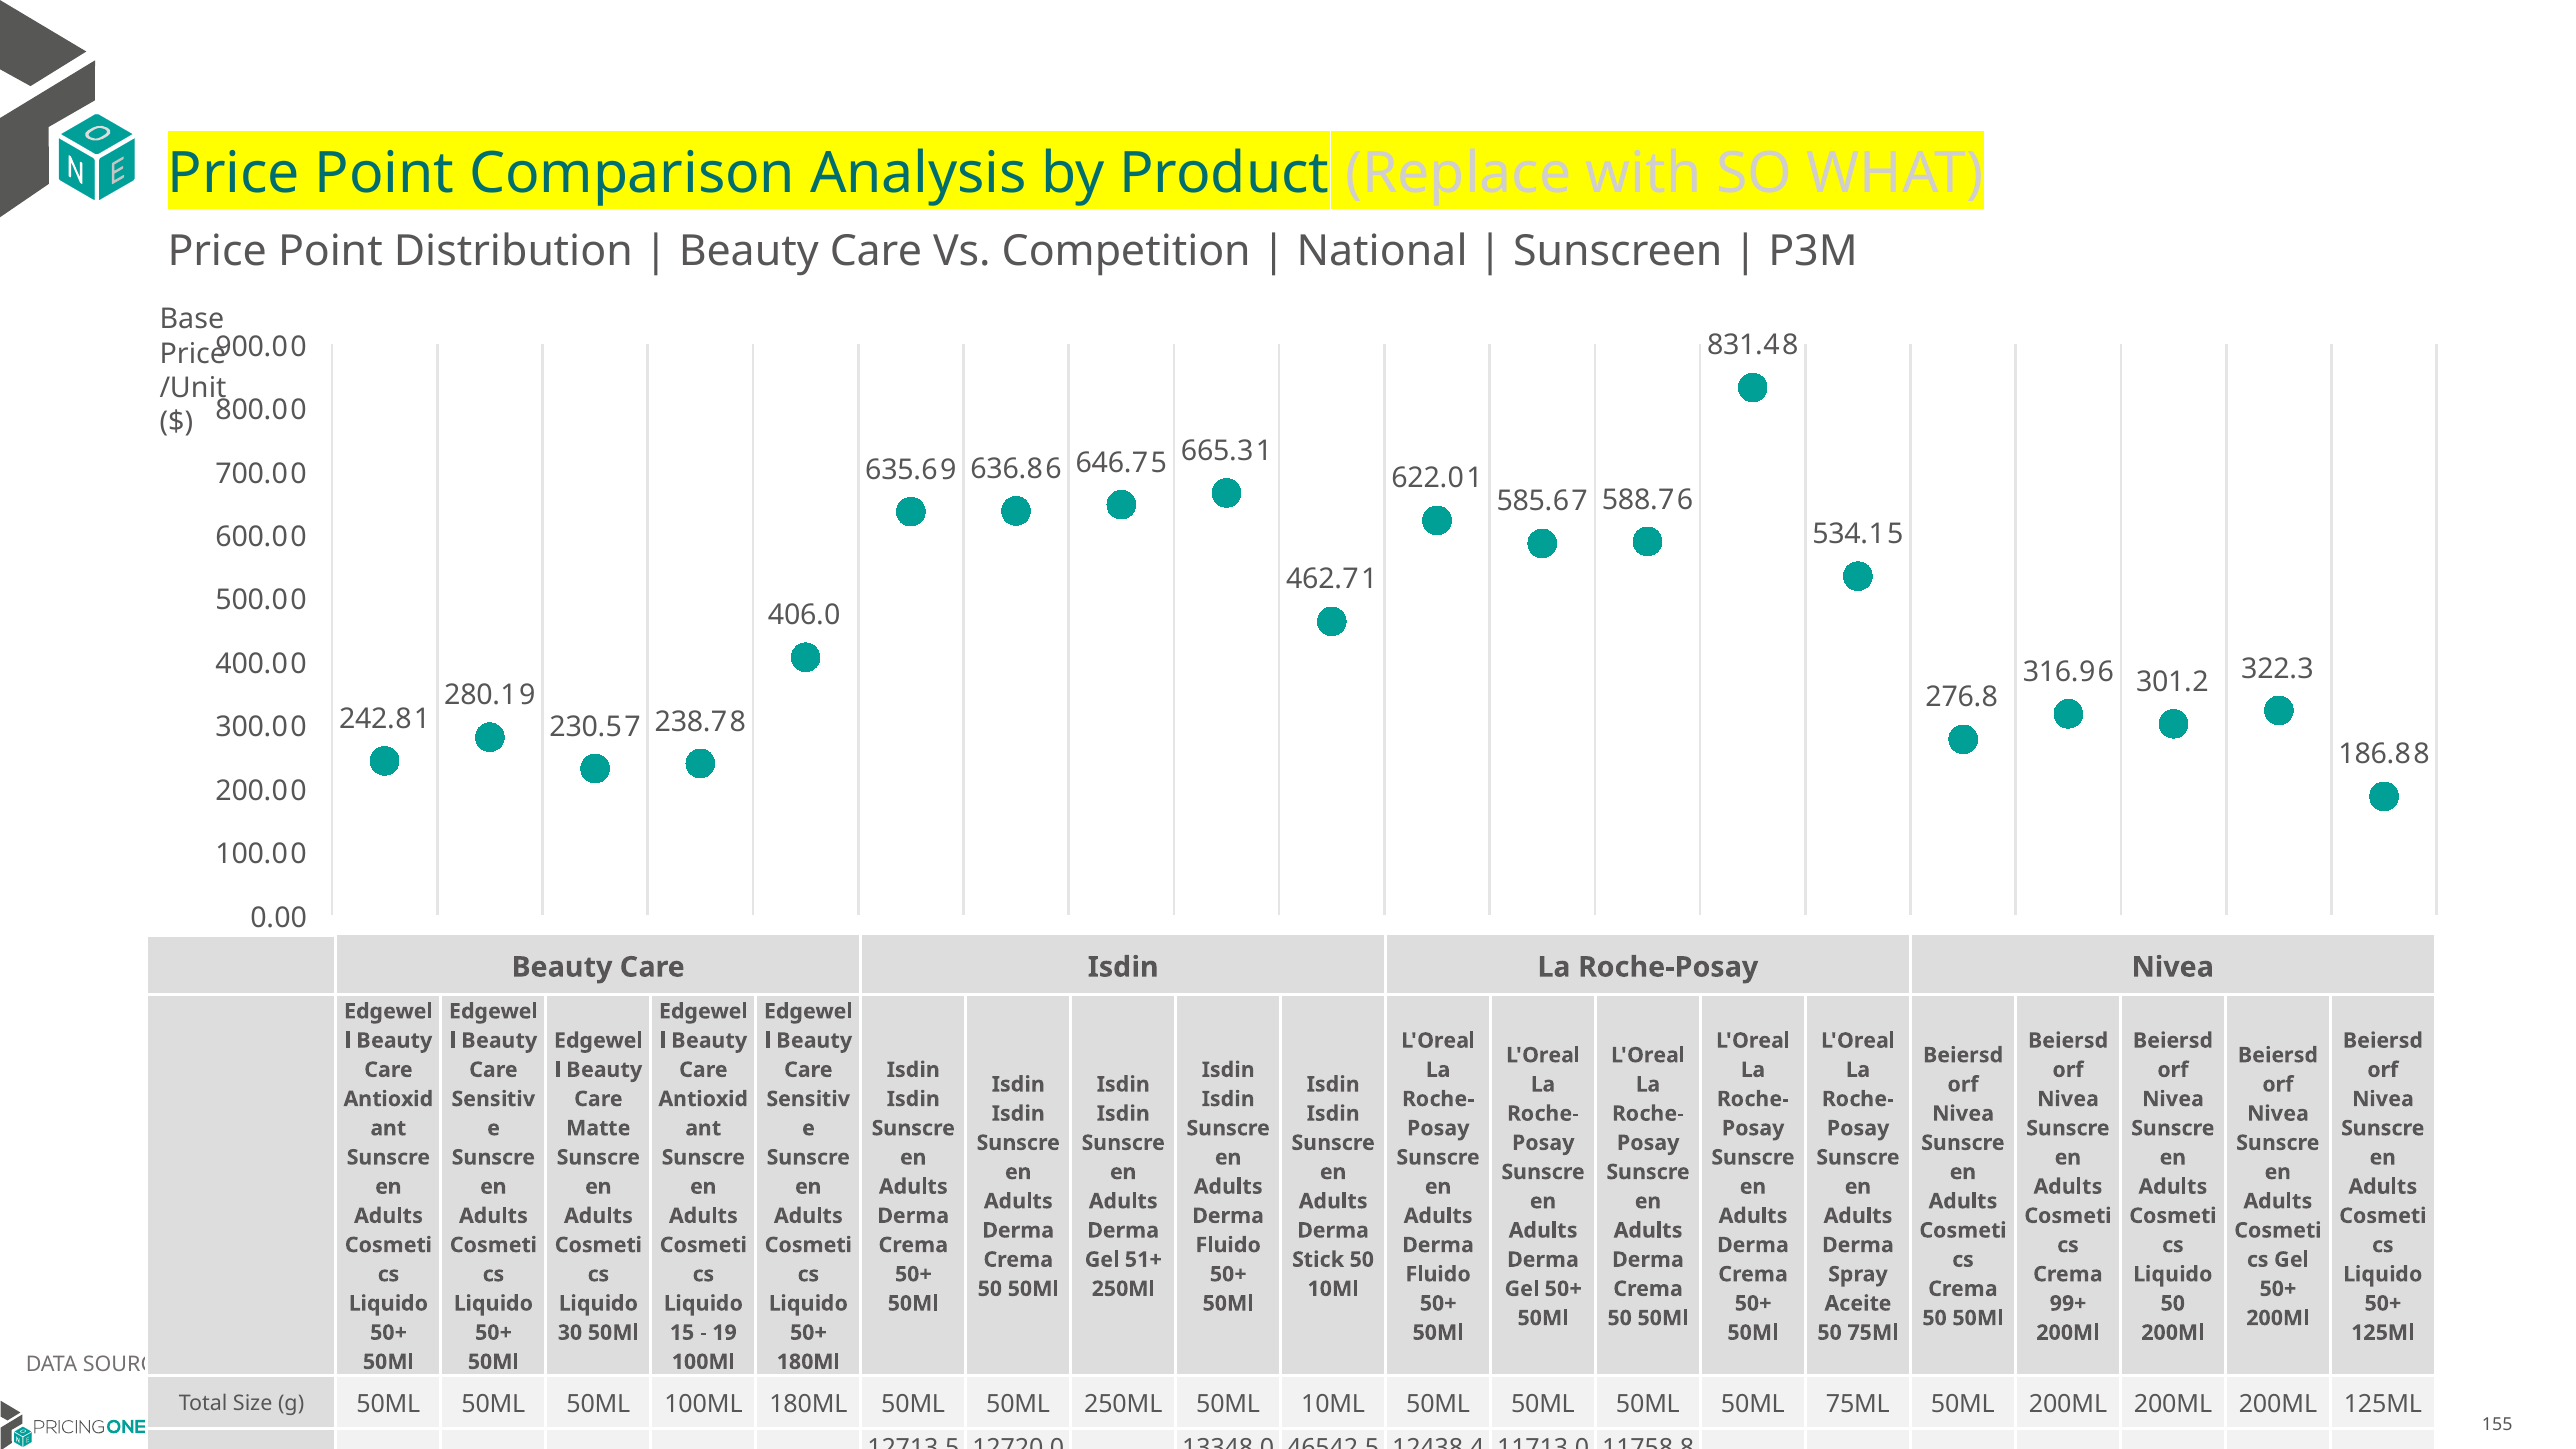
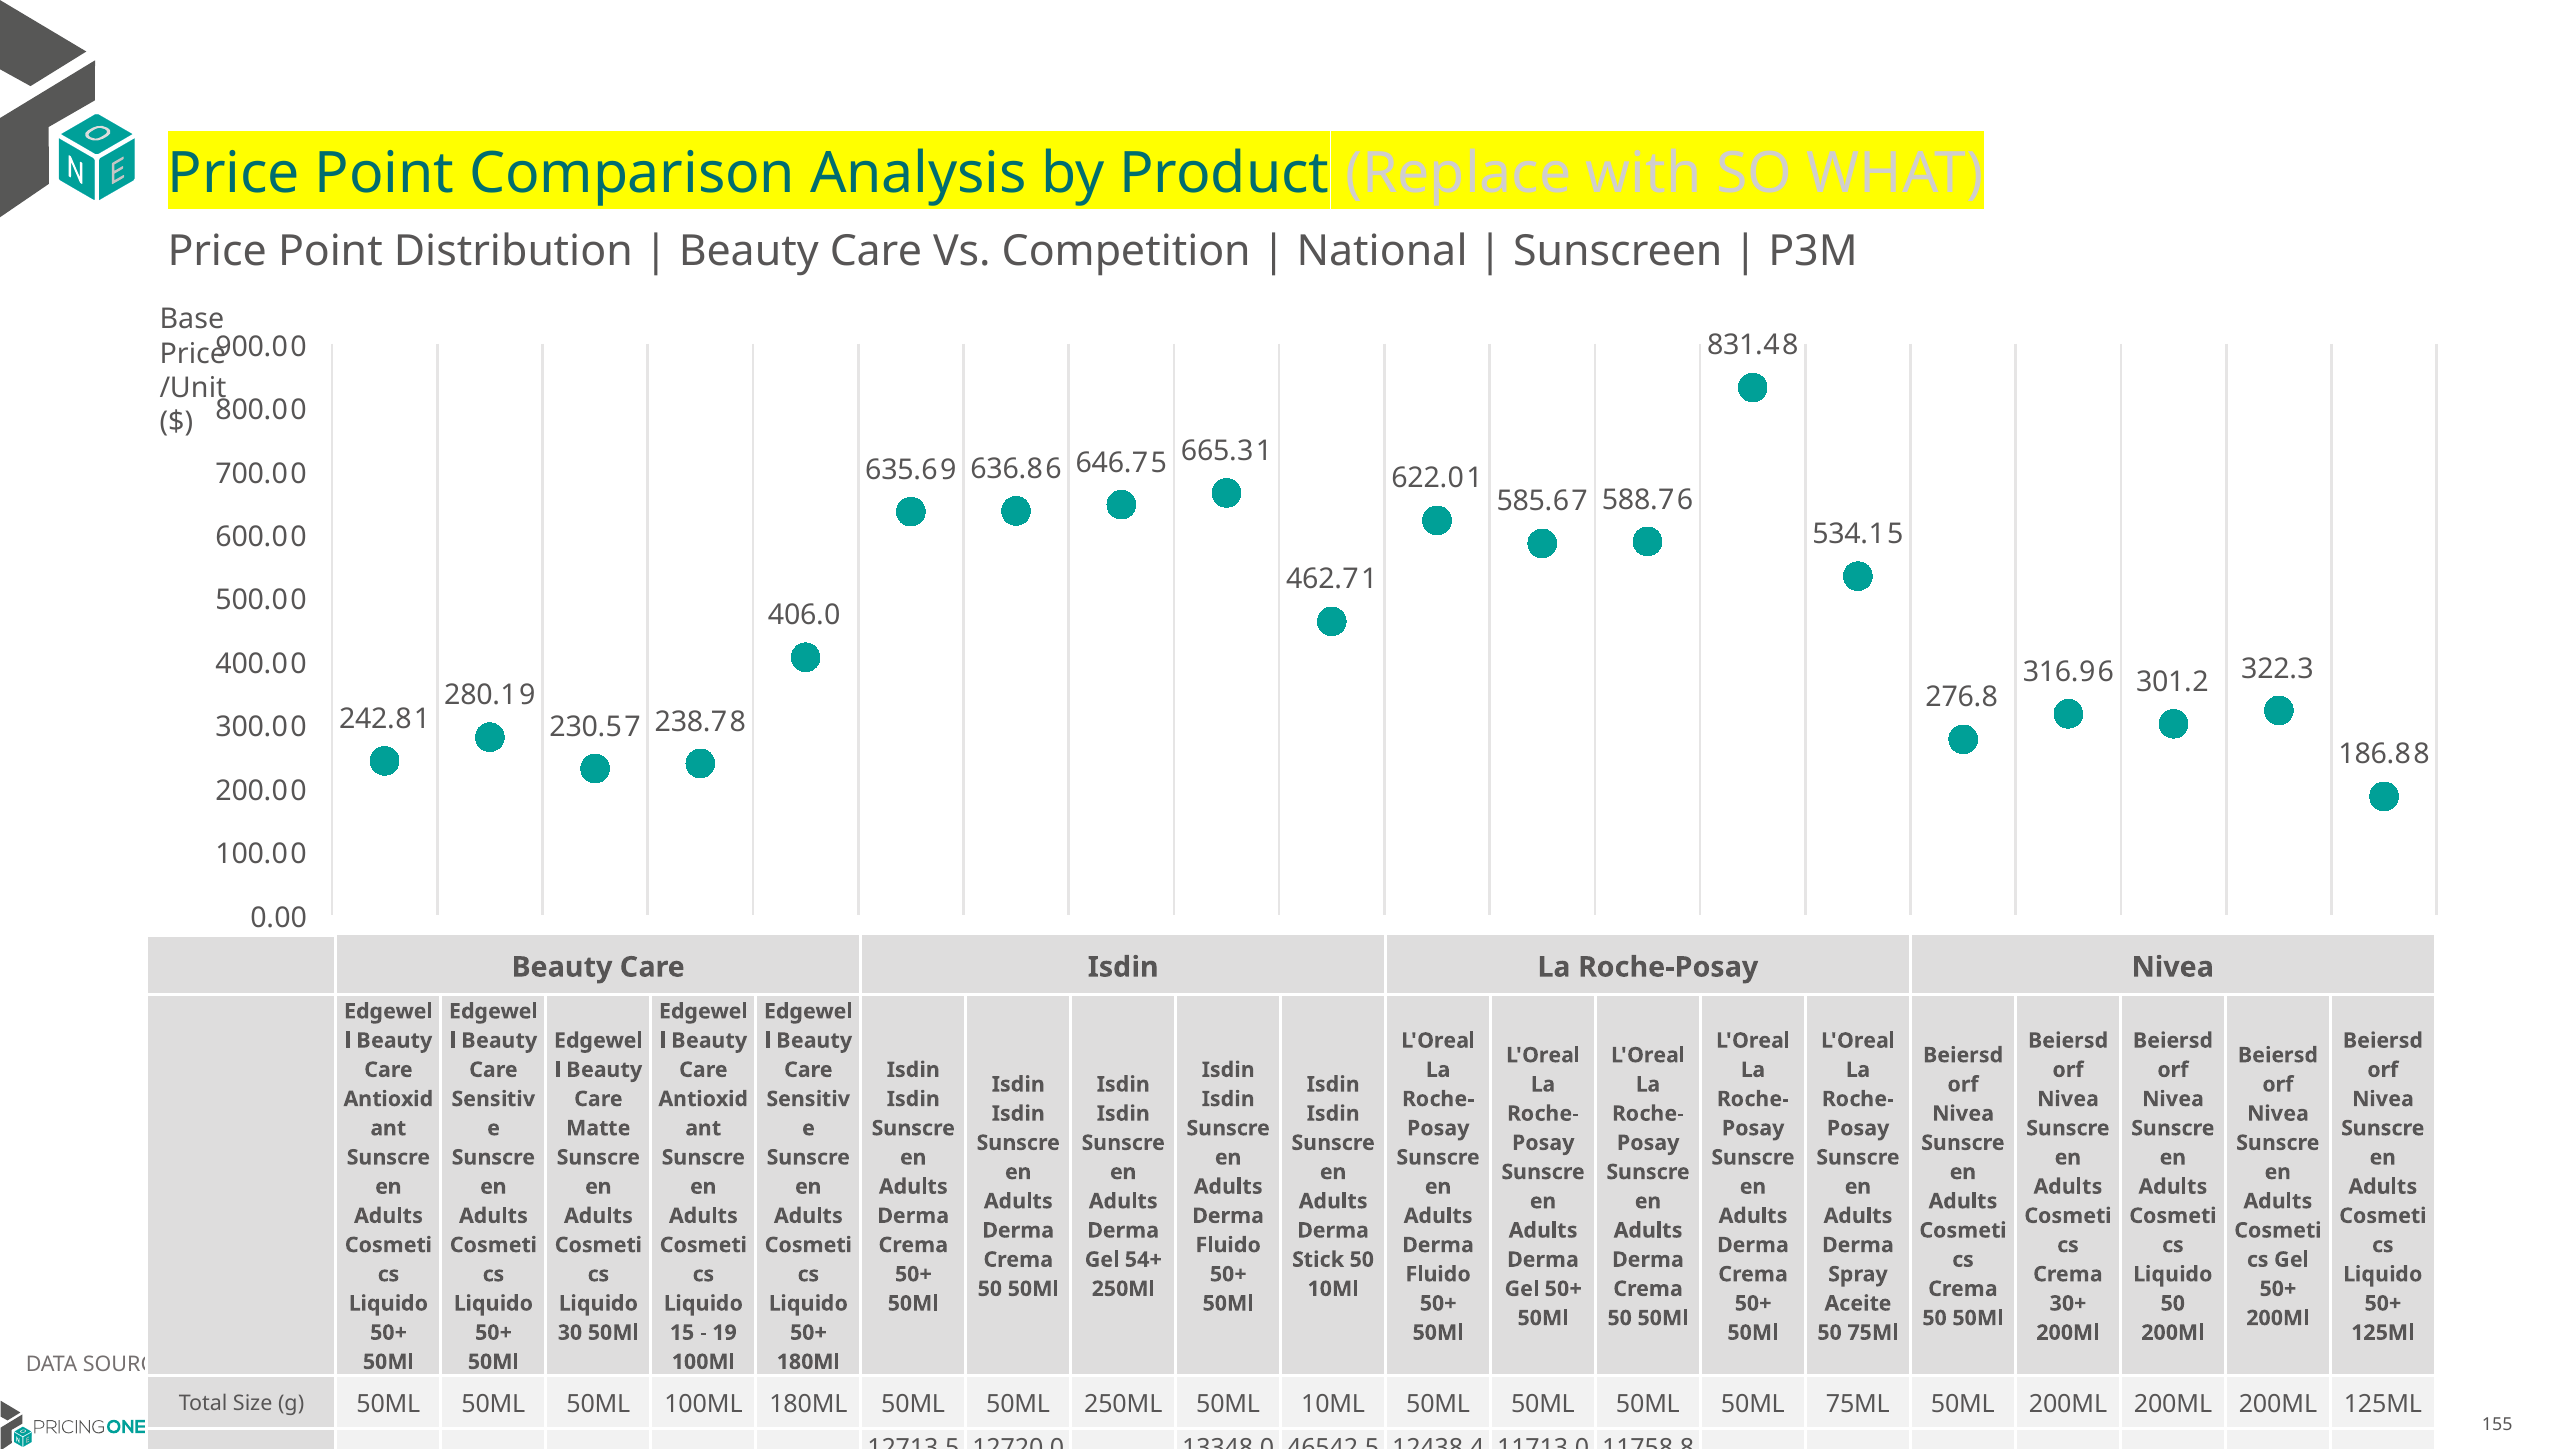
51+: 51+ -> 54+
99+: 99+ -> 30+
